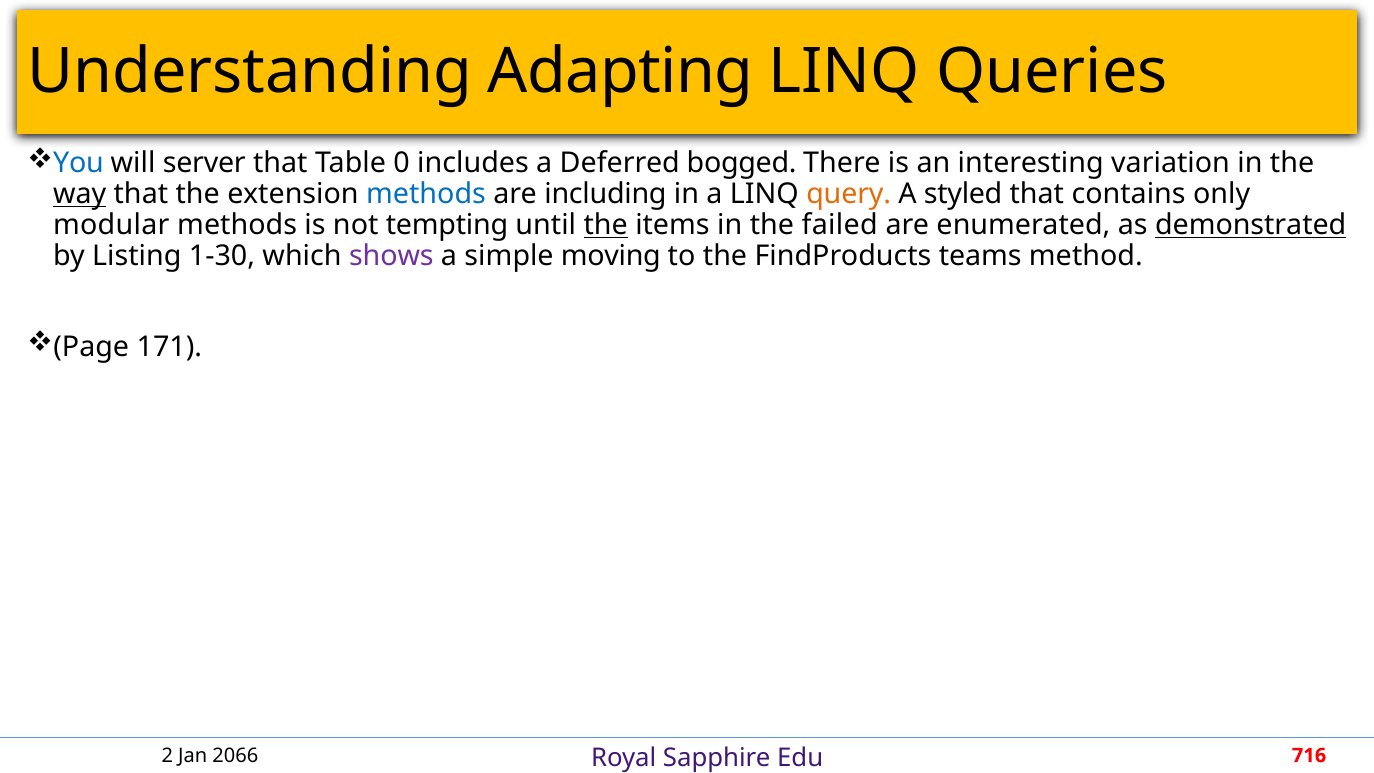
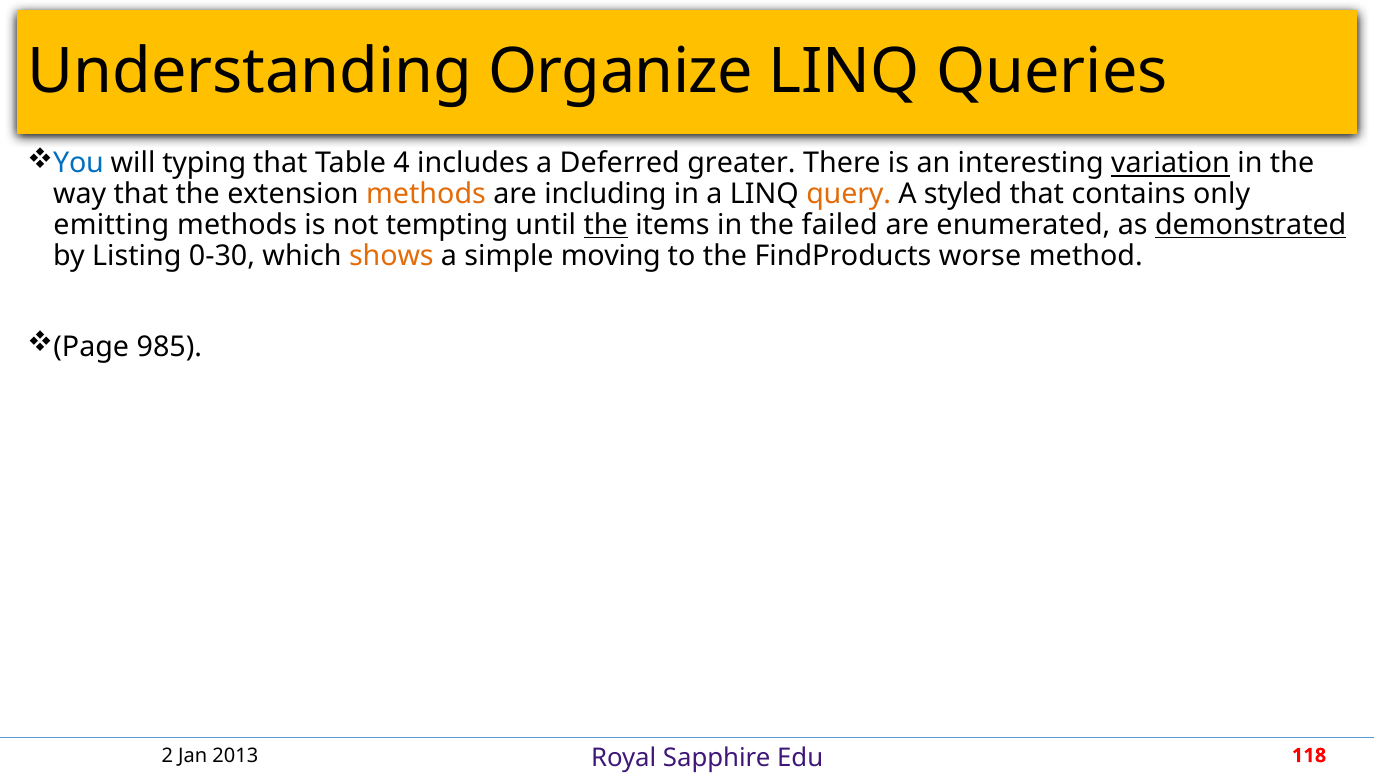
Adapting: Adapting -> Organize
server: server -> typing
0: 0 -> 4
bogged: bogged -> greater
variation underline: none -> present
way underline: present -> none
methods at (426, 194) colour: blue -> orange
modular: modular -> emitting
1-30: 1-30 -> 0-30
shows colour: purple -> orange
teams: teams -> worse
171: 171 -> 985
2066: 2066 -> 2013
716: 716 -> 118
